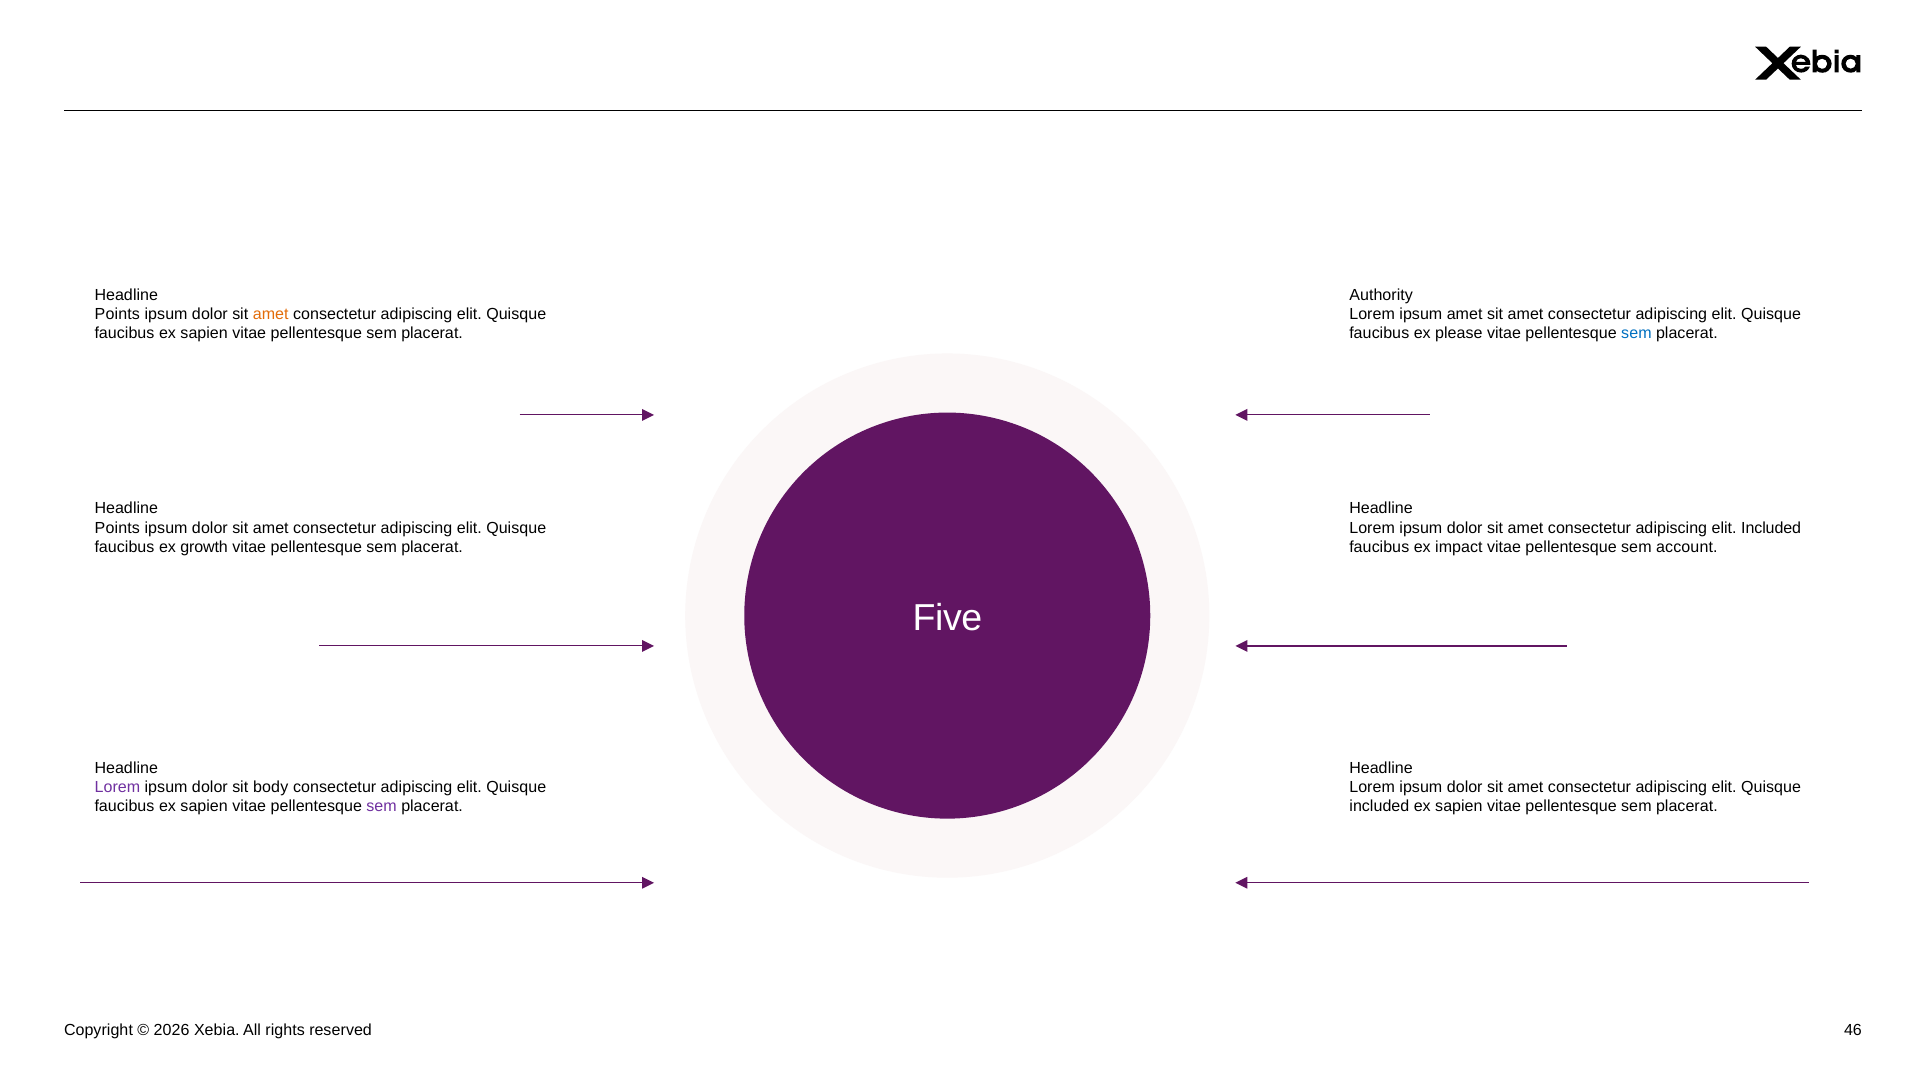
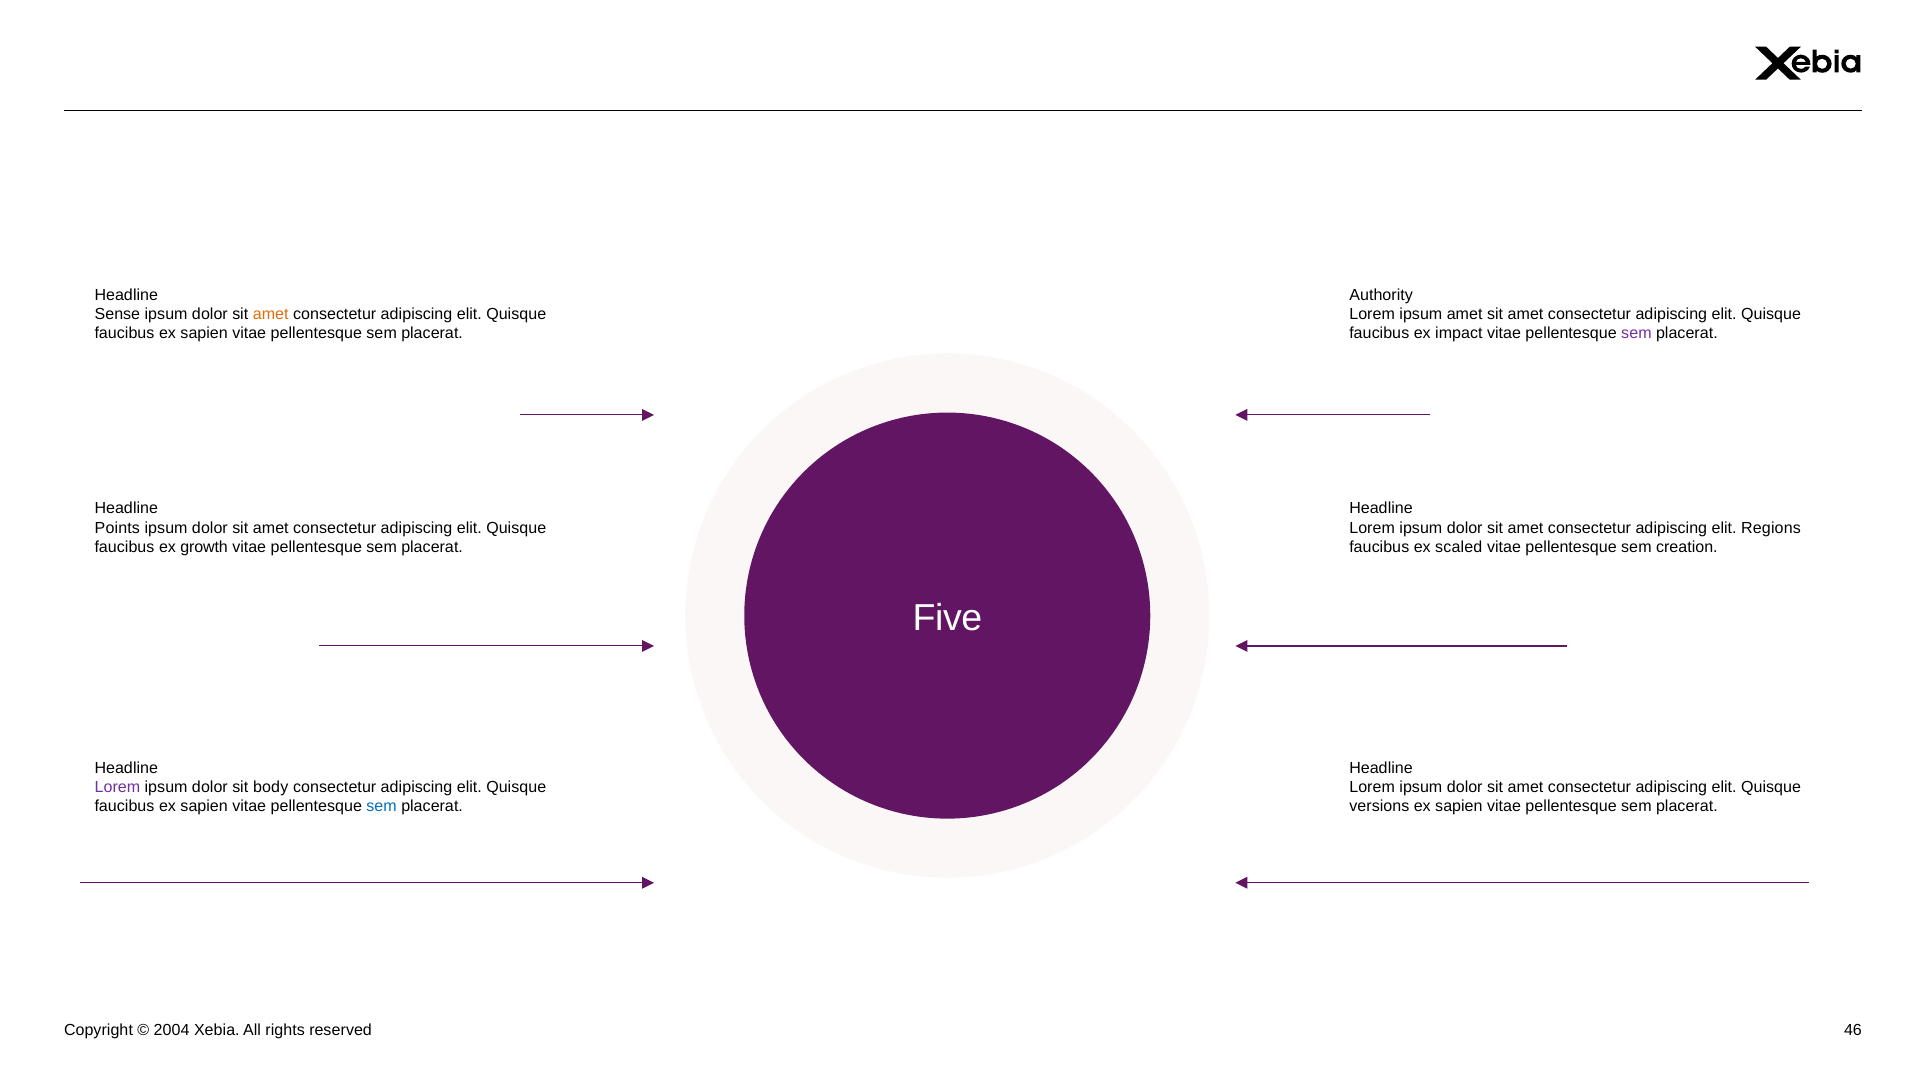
Points at (117, 314): Points -> Sense
please: please -> impact
sem at (1636, 333) colour: blue -> purple
elit Included: Included -> Regions
impact: impact -> scaled
account: account -> creation
sem at (382, 806) colour: purple -> blue
included at (1379, 806): included -> versions
2026: 2026 -> 2004
